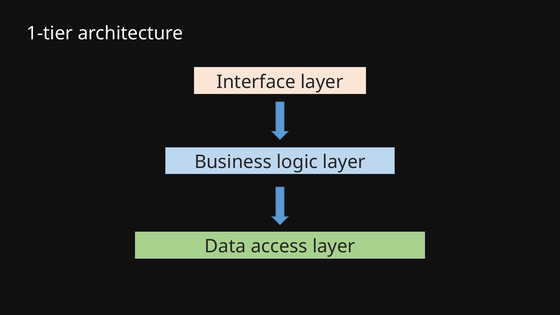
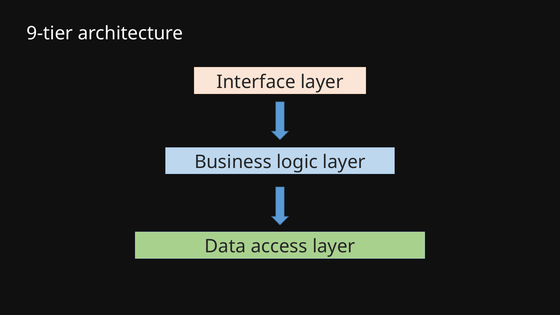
1-tier: 1-tier -> 9-tier
